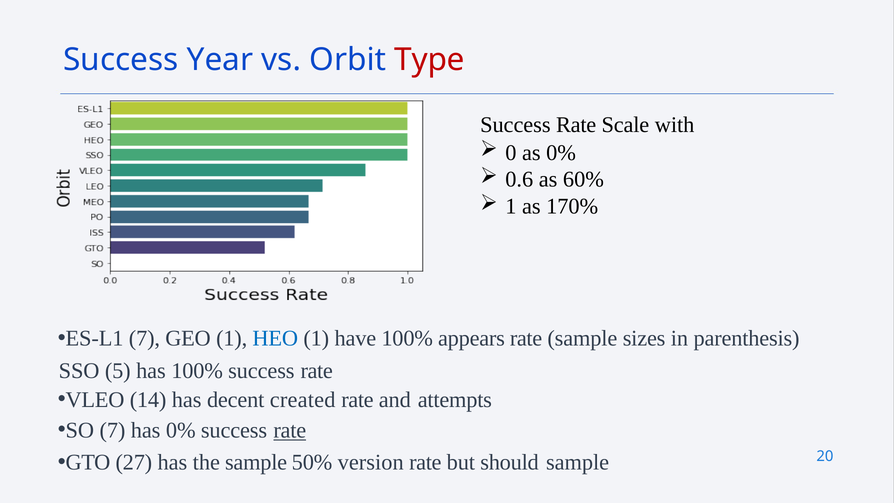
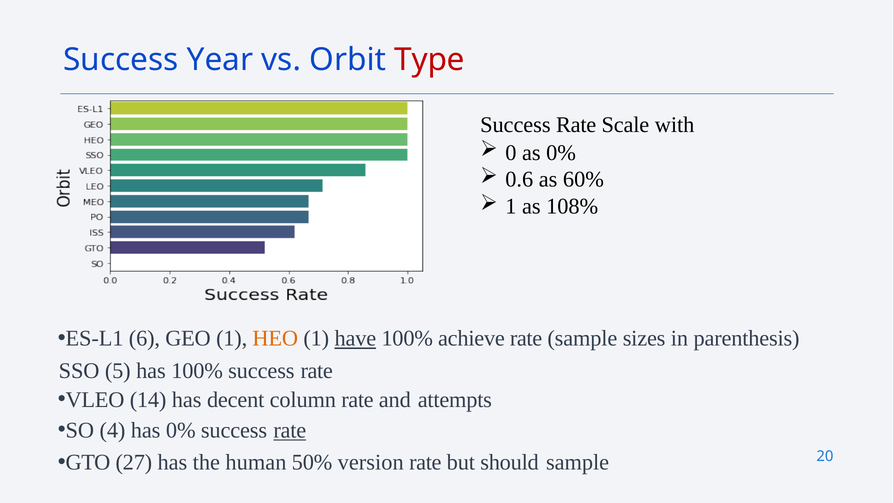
170%: 170% -> 108%
ES-L1 7: 7 -> 6
HEO colour: blue -> orange
have underline: none -> present
appears: appears -> achieve
created: created -> column
SO 7: 7 -> 4
the sample: sample -> human
